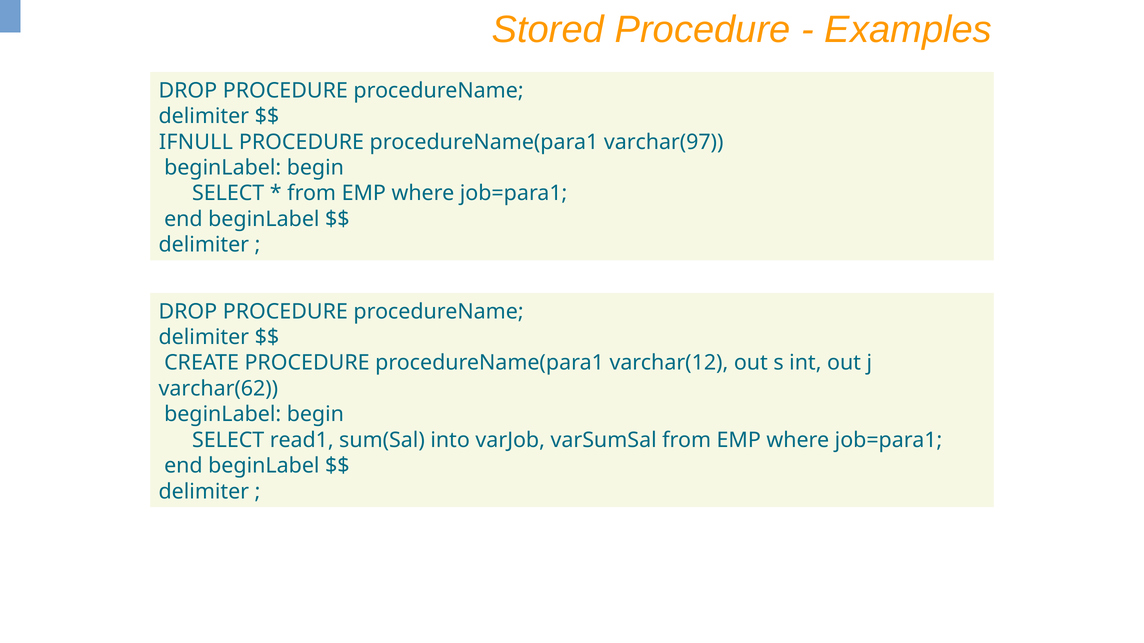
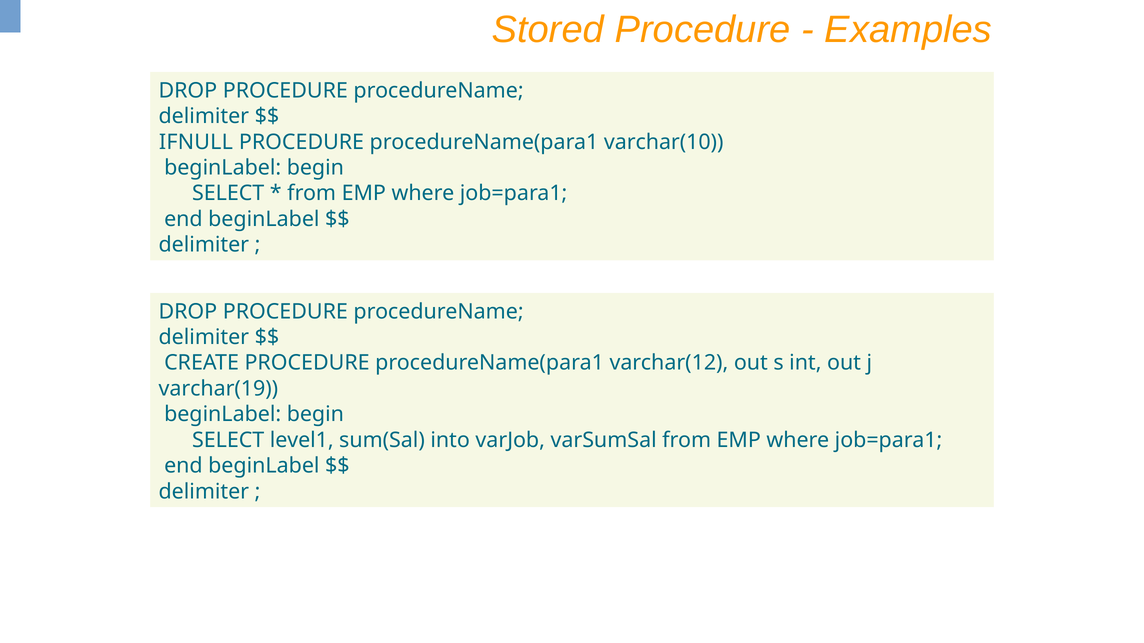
varchar(97: varchar(97 -> varchar(10
varchar(62: varchar(62 -> varchar(19
read1: read1 -> level1
